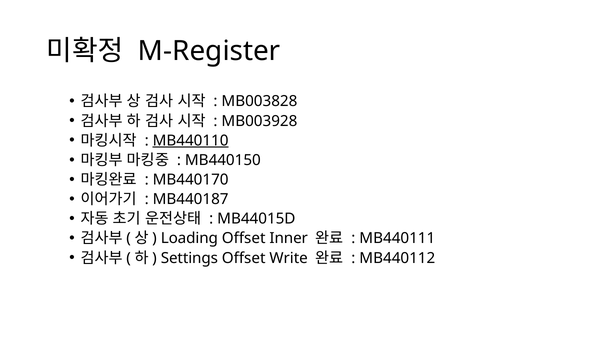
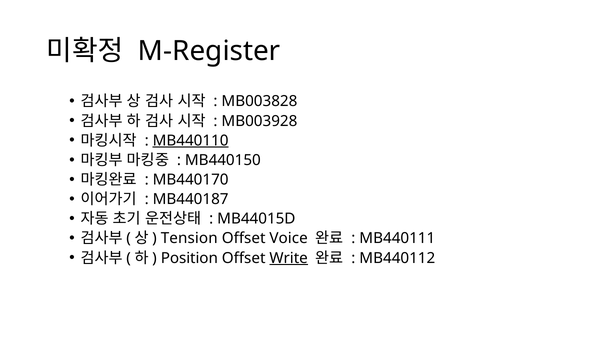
Loading: Loading -> Tension
Inner: Inner -> Voice
Settings: Settings -> Position
Write underline: none -> present
